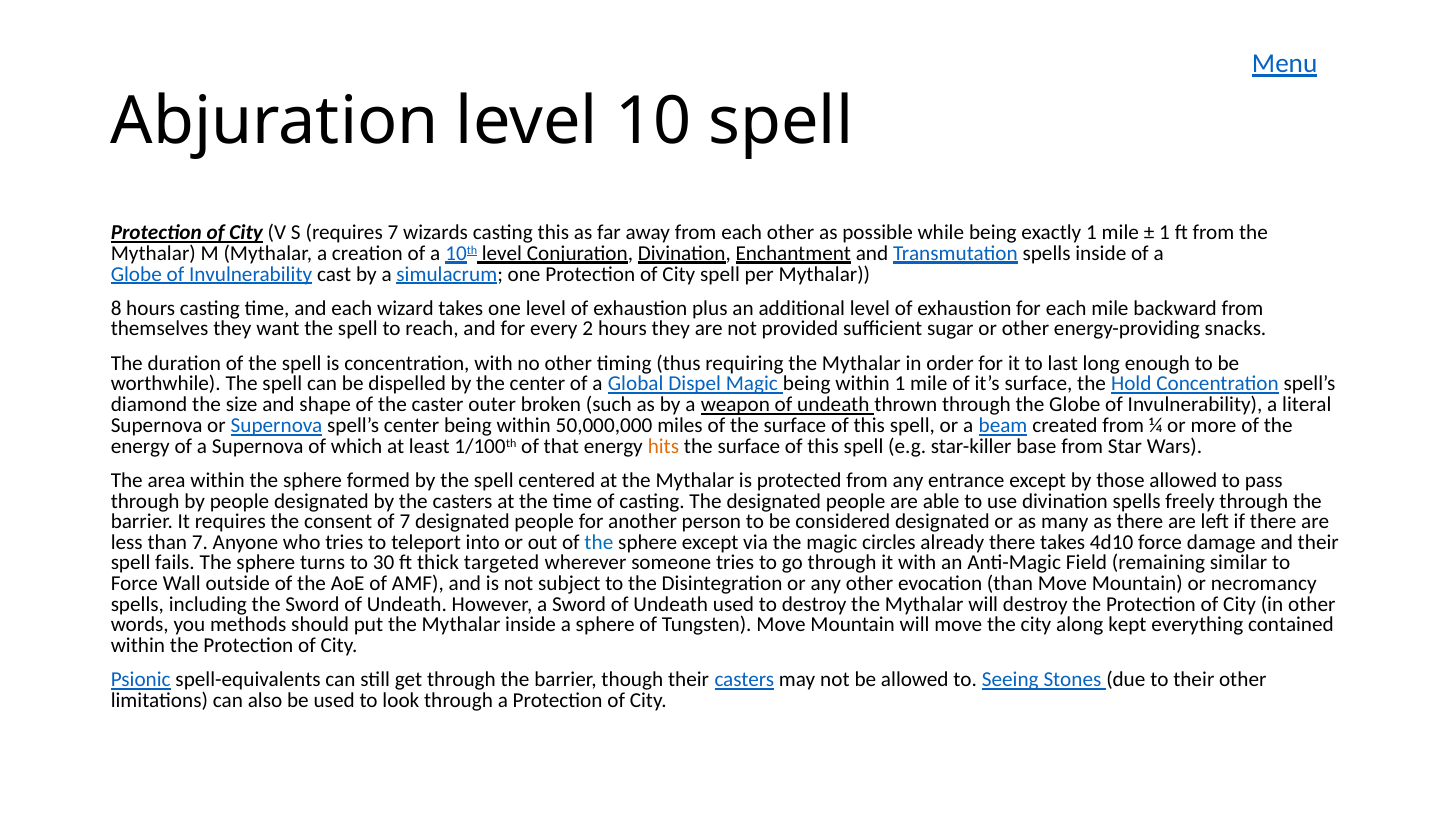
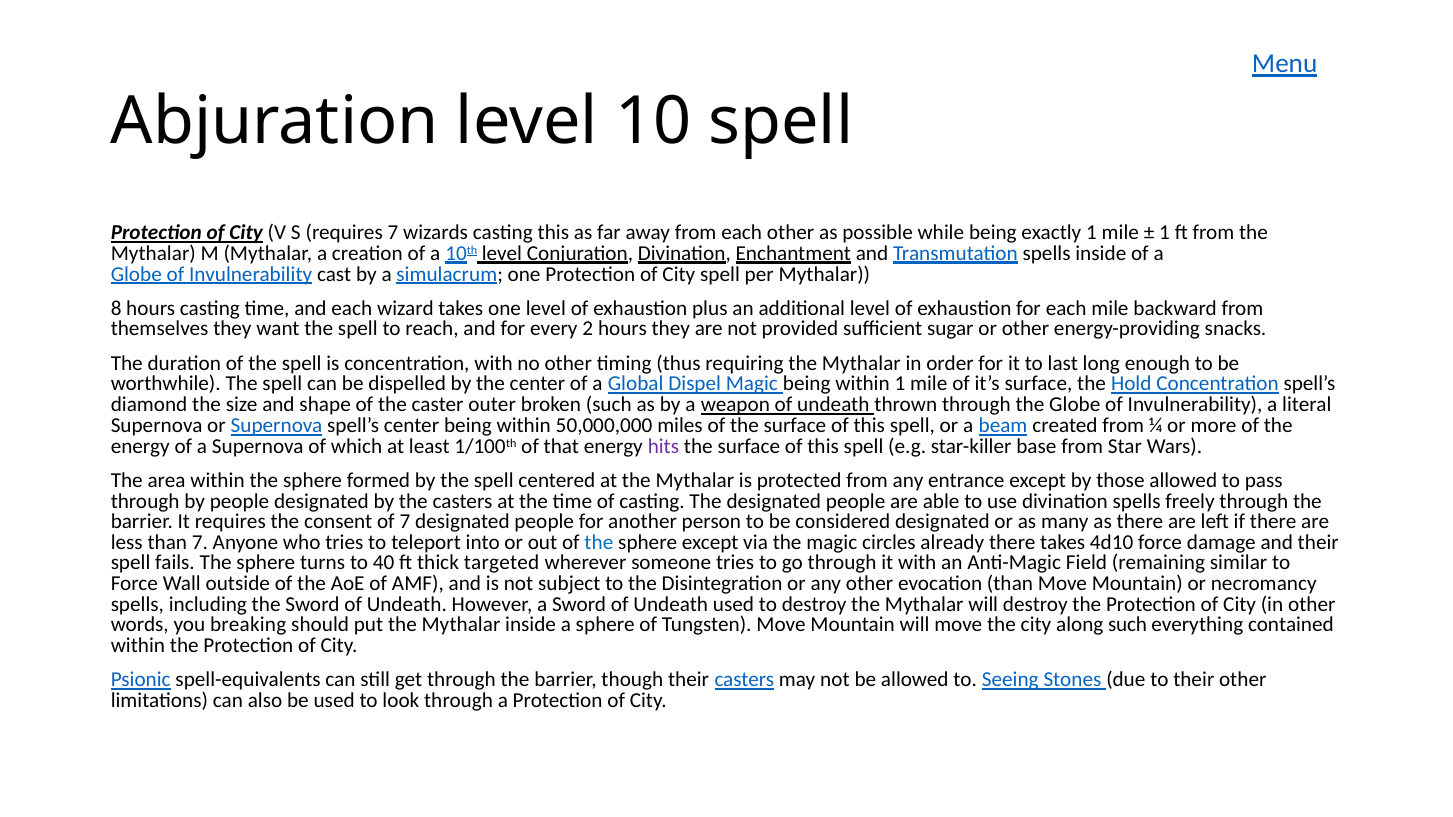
hits colour: orange -> purple
30: 30 -> 40
methods: methods -> breaking
along kept: kept -> such
